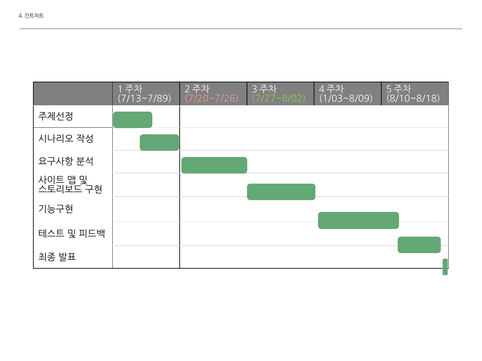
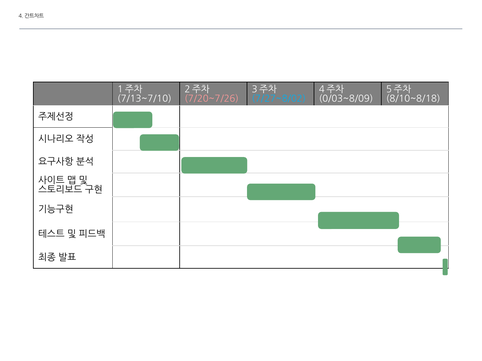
7/13~7/89: 7/13~7/89 -> 7/13~7/10
7/27~8/02 colour: light green -> light blue
1/03~8/09: 1/03~8/09 -> 0/03~8/09
